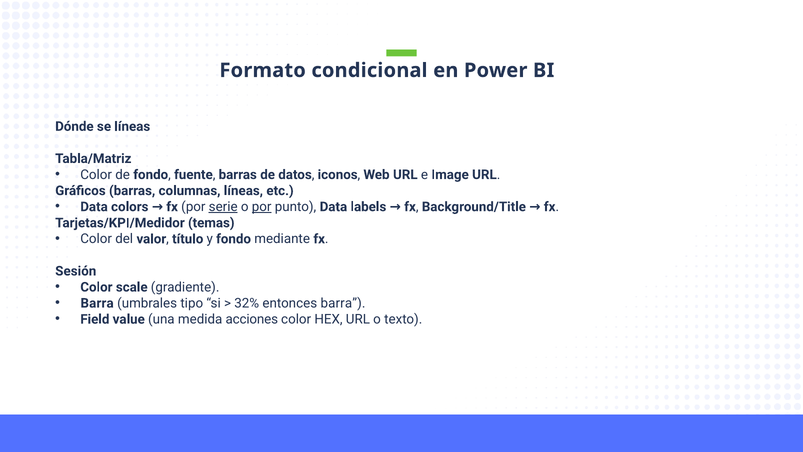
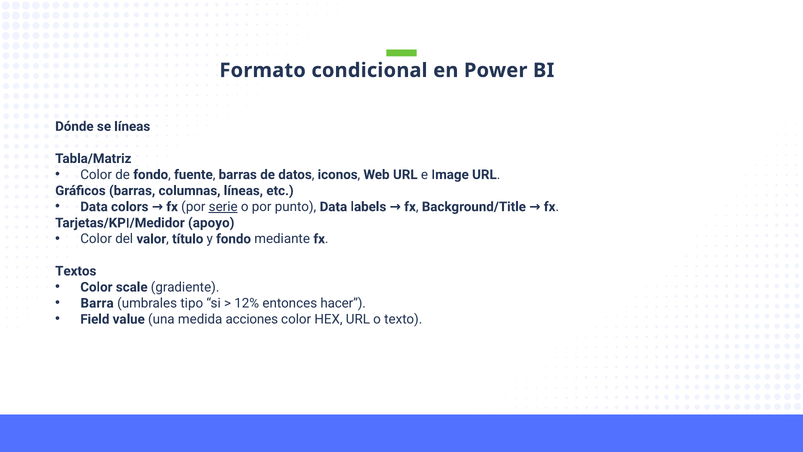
por at (262, 207) underline: present -> none
temas: temas -> apoyo
Sesión: Sesión -> Textos
32%: 32% -> 12%
entonces barra: barra -> hacer
